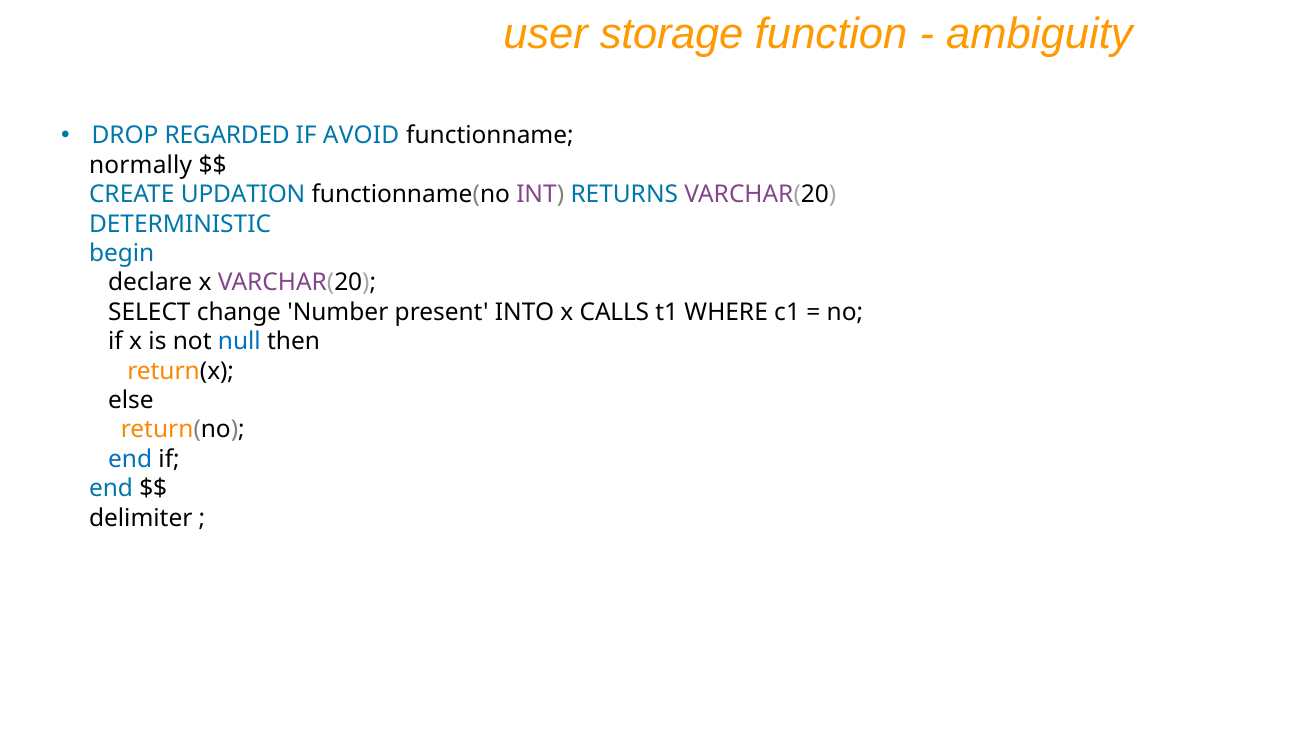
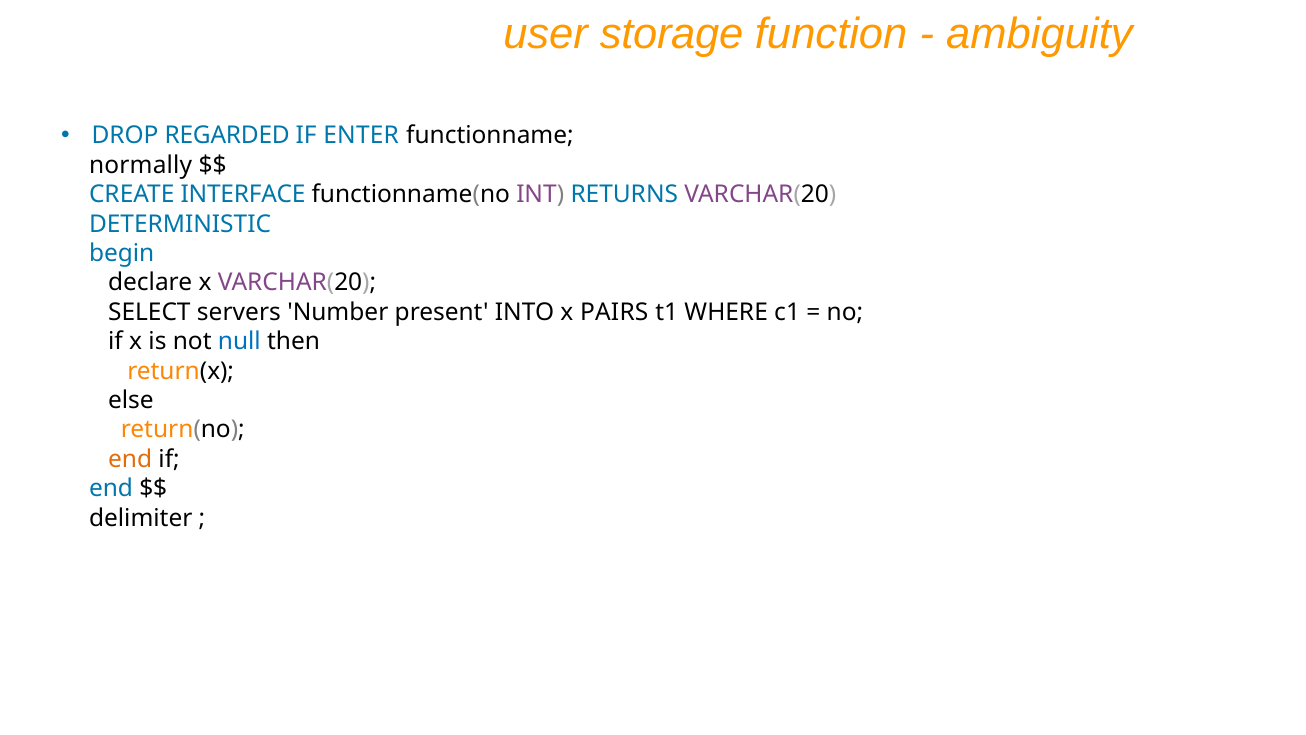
AVOID: AVOID -> ENTER
UPDATION: UPDATION -> INTERFACE
change: change -> servers
CALLS: CALLS -> PAIRS
end at (130, 459) colour: blue -> orange
